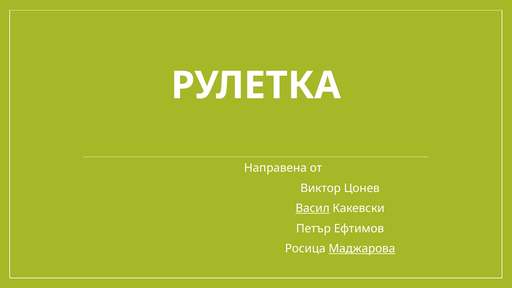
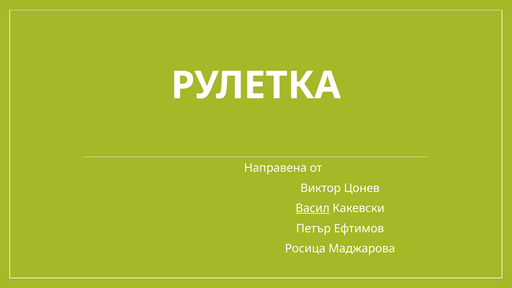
Маджарова underline: present -> none
